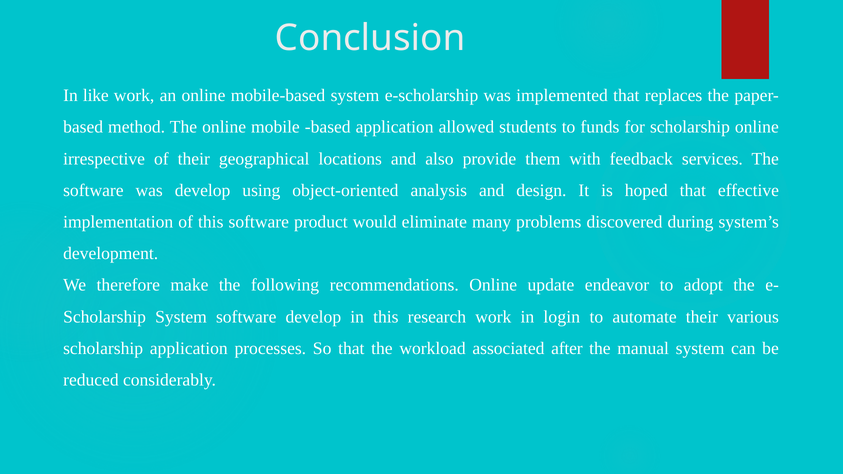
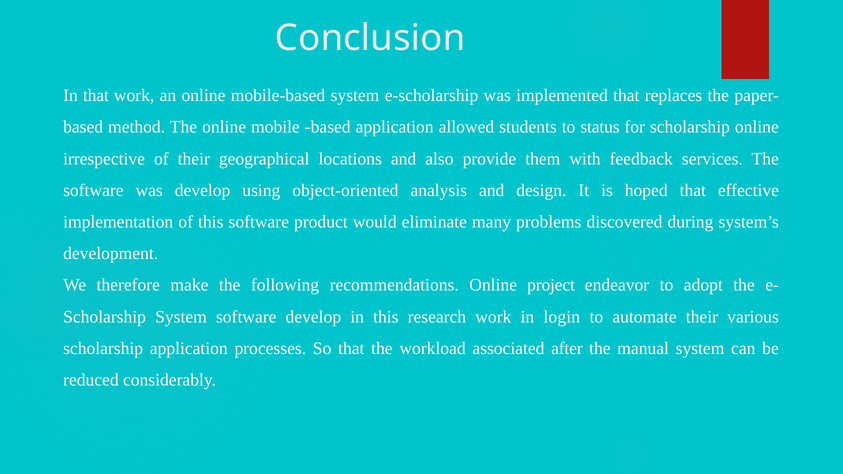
In like: like -> that
funds: funds -> status
update: update -> project
